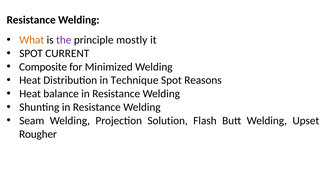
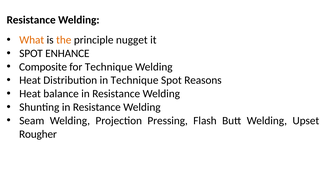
the colour: purple -> orange
mostly: mostly -> nugget
CURRENT: CURRENT -> ENHANCE
for Minimized: Minimized -> Technique
Solution: Solution -> Pressing
